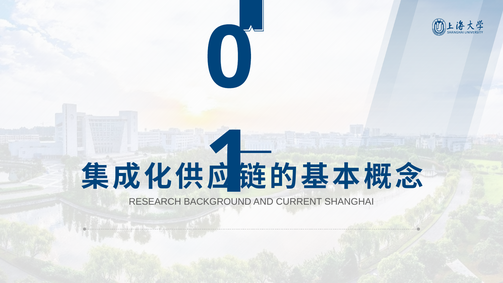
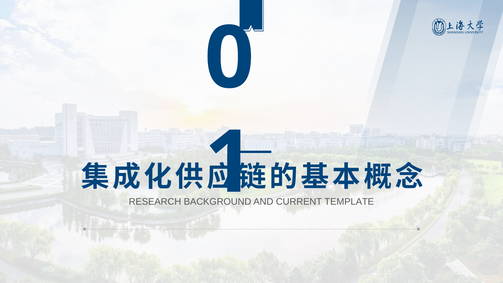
SHANGHAI: SHANGHAI -> TEMPLATE
